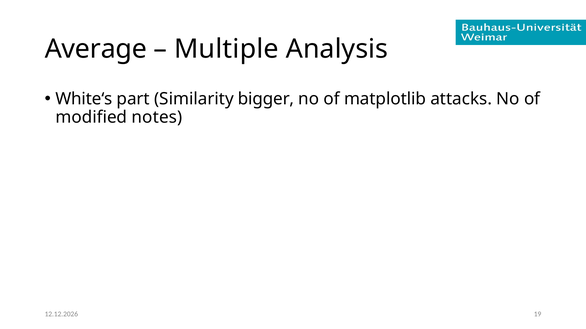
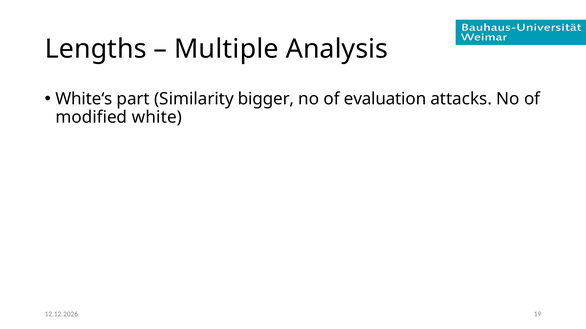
Average: Average -> Lengths
matplotlib: matplotlib -> evaluation
notes: notes -> white
